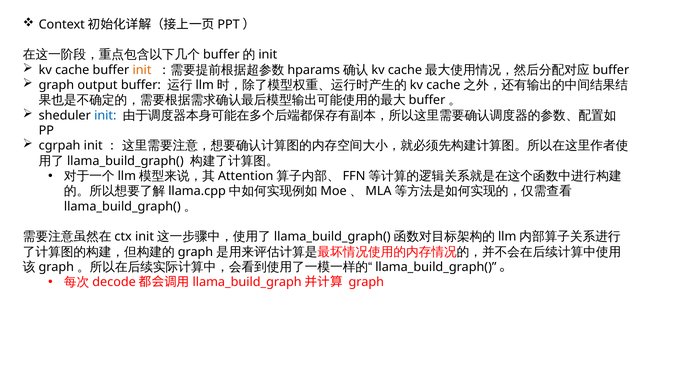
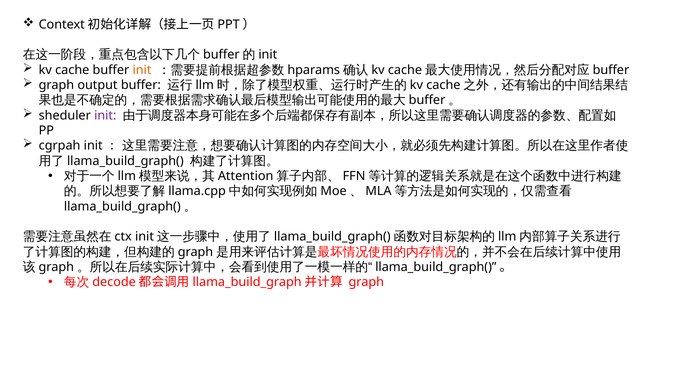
init at (105, 116) colour: blue -> purple
